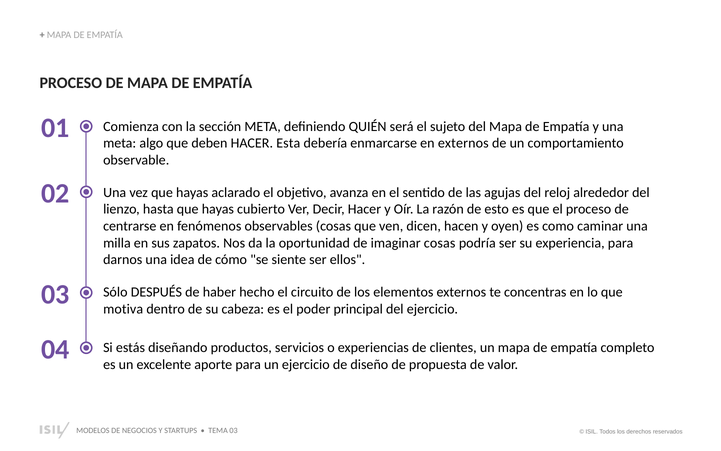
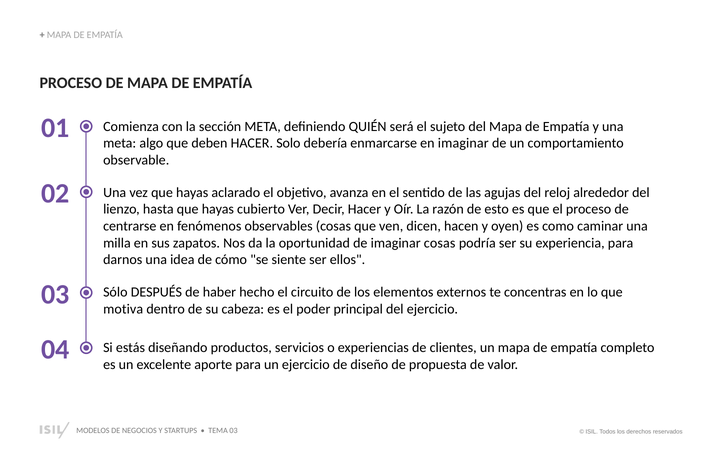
Esta: Esta -> Solo
en externos: externos -> imaginar
